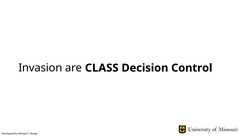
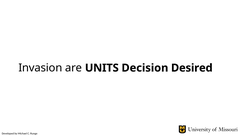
CLASS: CLASS -> UNITS
Control: Control -> Desired
